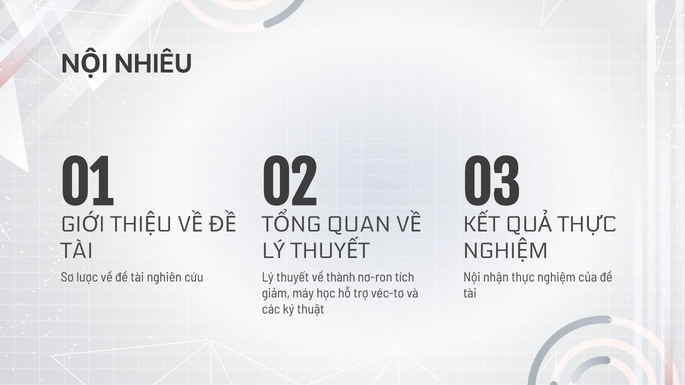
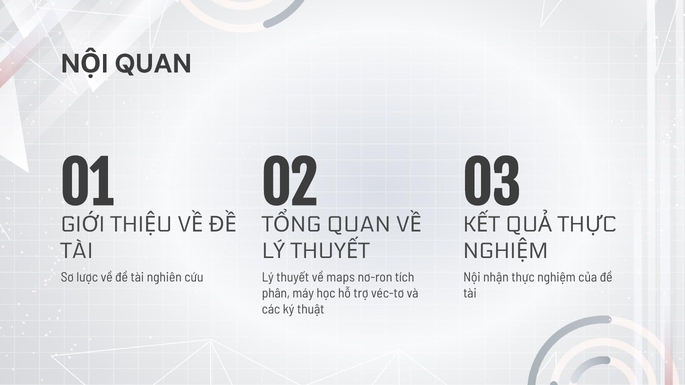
NHIỀU at (153, 64): NHIỀU -> QUAN
thành: thành -> maps
giảm: giảm -> phân
